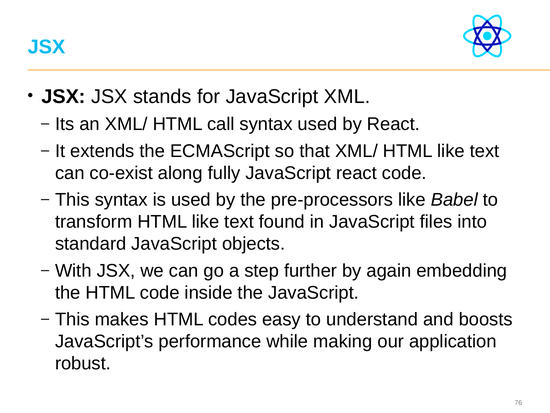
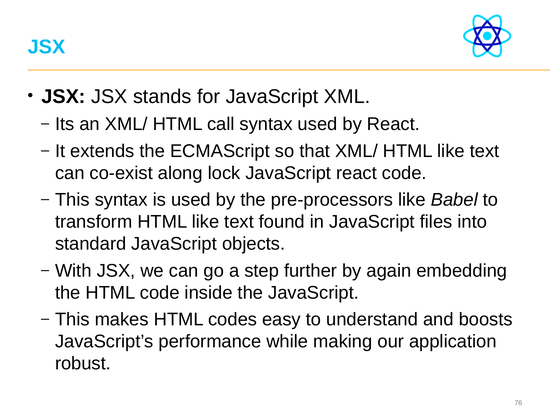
fully: fully -> lock
